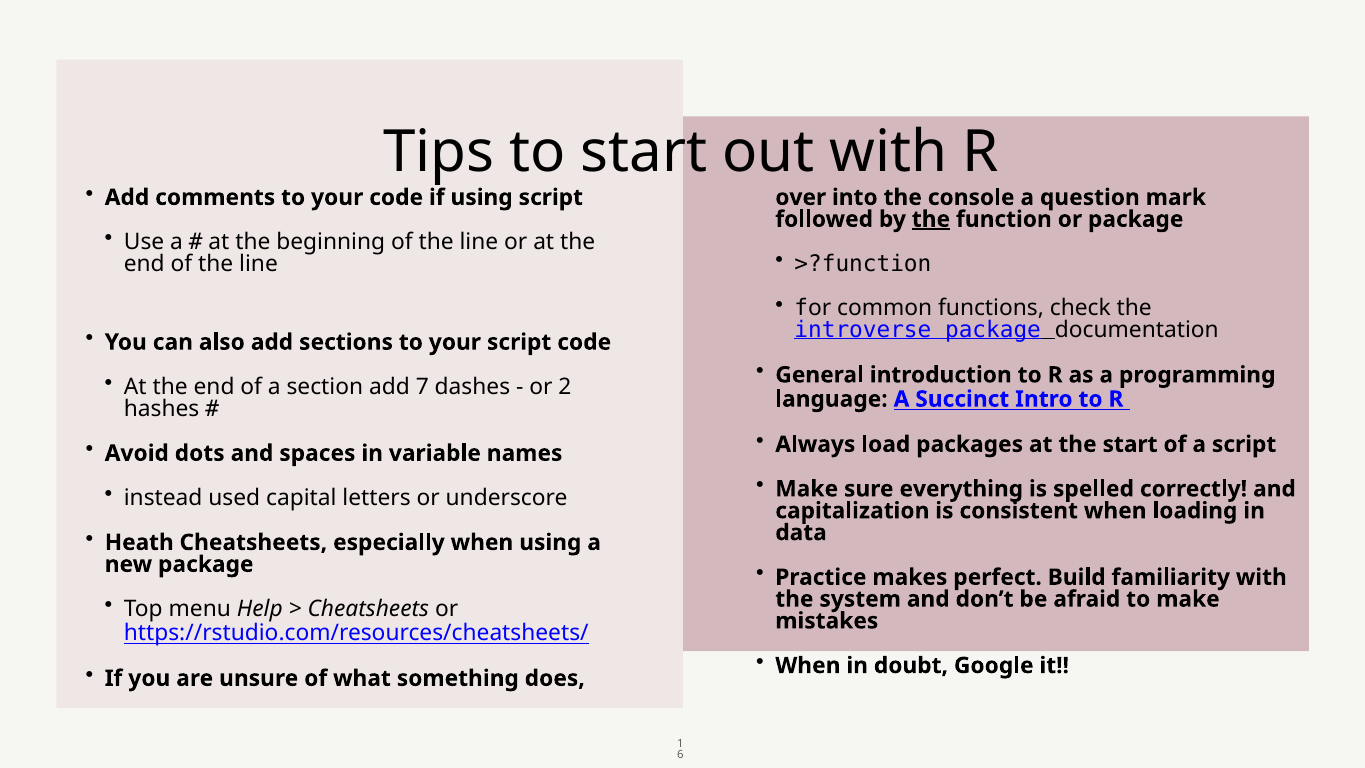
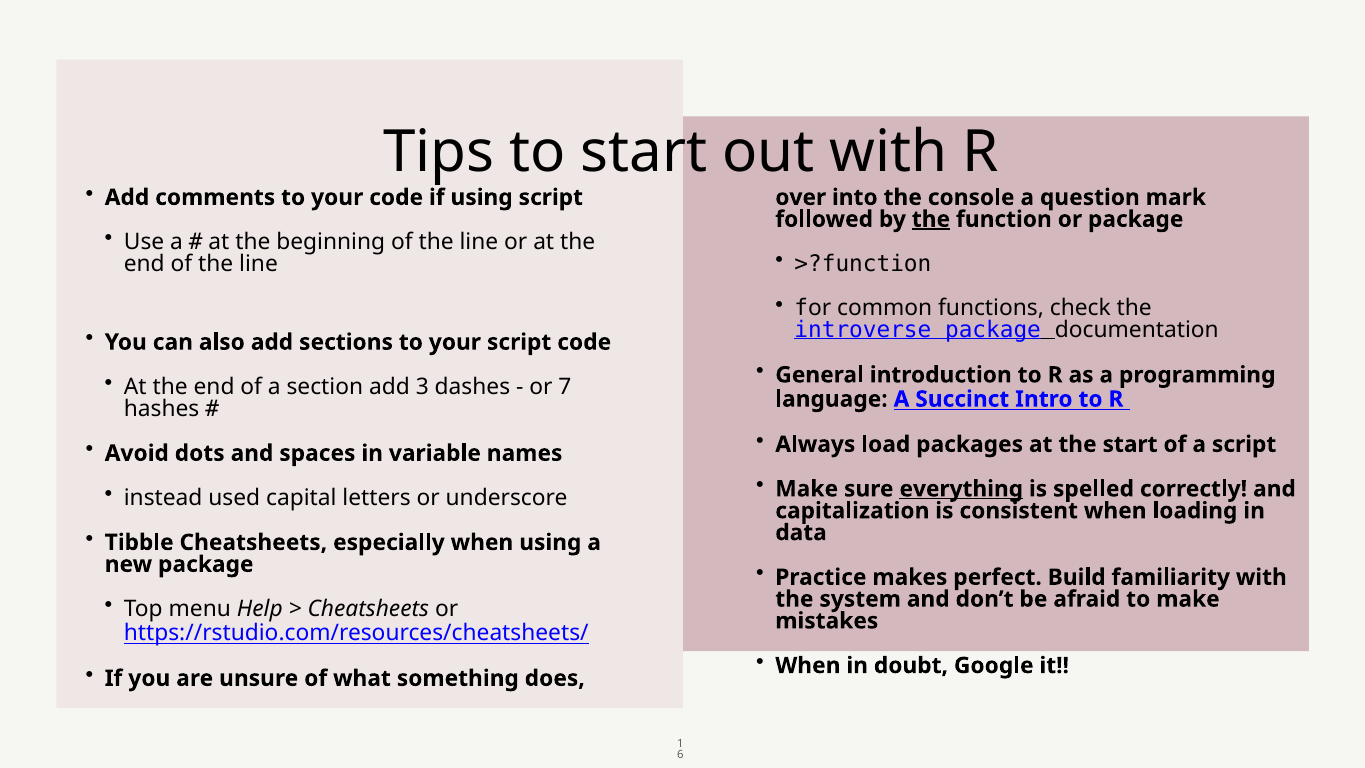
7: 7 -> 3
2: 2 -> 7
everything underline: none -> present
Heath: Heath -> Tibble
